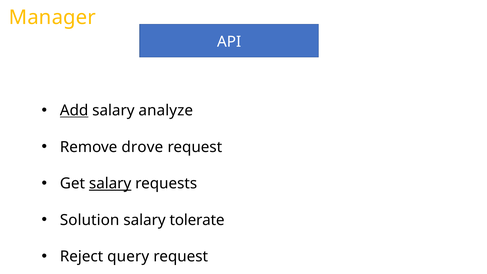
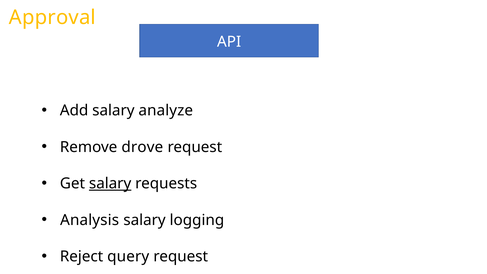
Manager: Manager -> Approval
Add underline: present -> none
Solution: Solution -> Analysis
tolerate: tolerate -> logging
